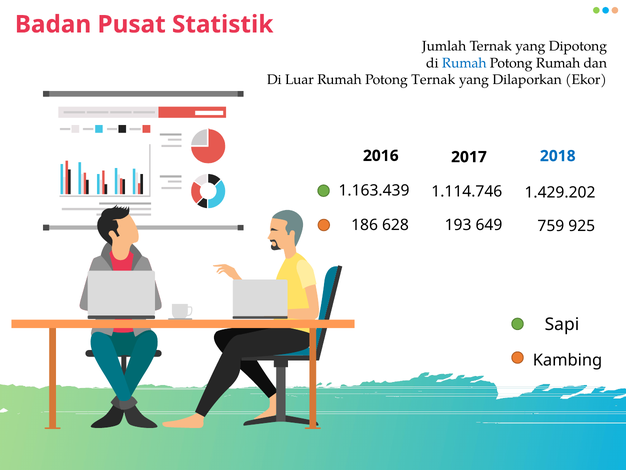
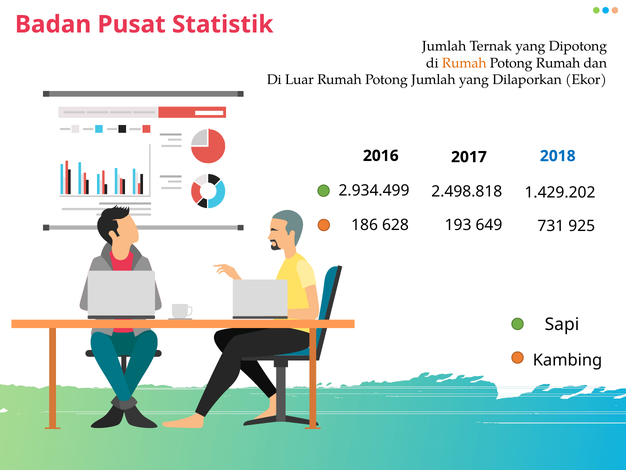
Rumah at (464, 63) colour: blue -> orange
Potong Ternak: Ternak -> Jumlah
1.163.439: 1.163.439 -> 2.934.499
1.114.746: 1.114.746 -> 2.498.818
759: 759 -> 731
